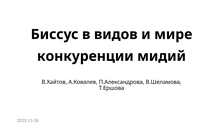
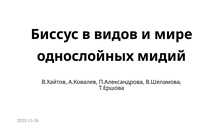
конкуренции: конкуренции -> однослойных
